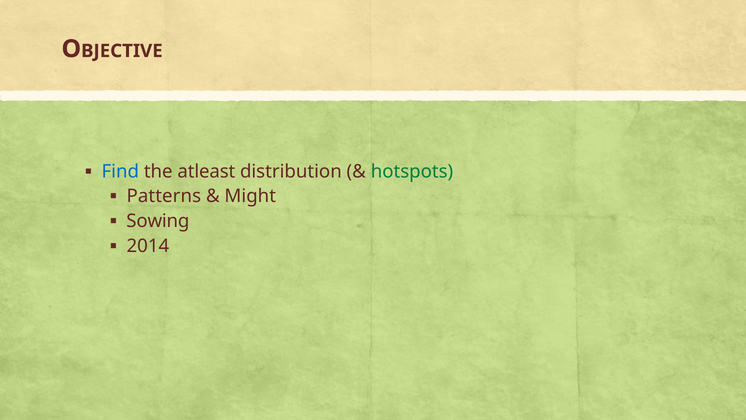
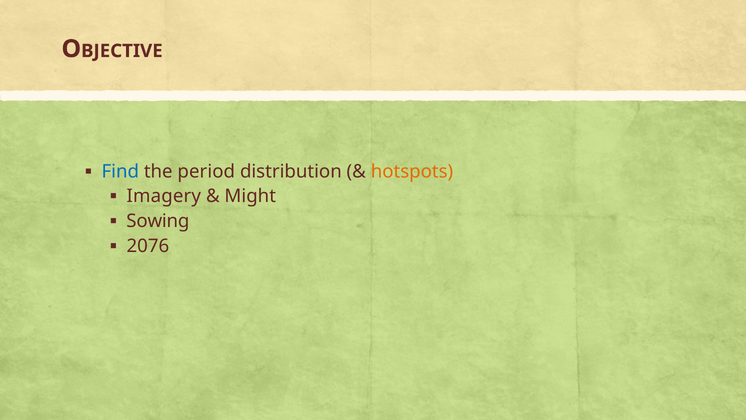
atleast: atleast -> period
hotspots colour: green -> orange
Patterns: Patterns -> Imagery
2014: 2014 -> 2076
